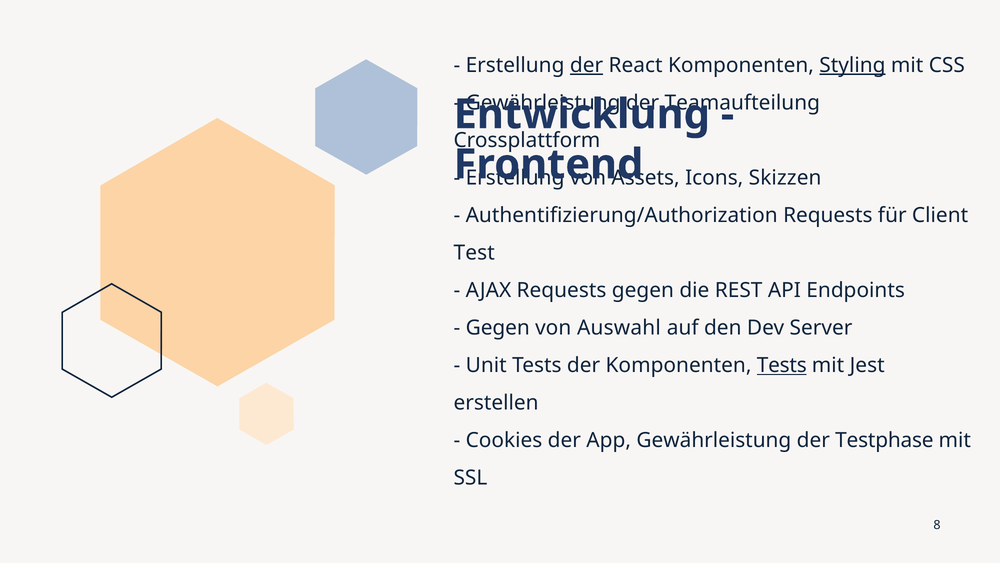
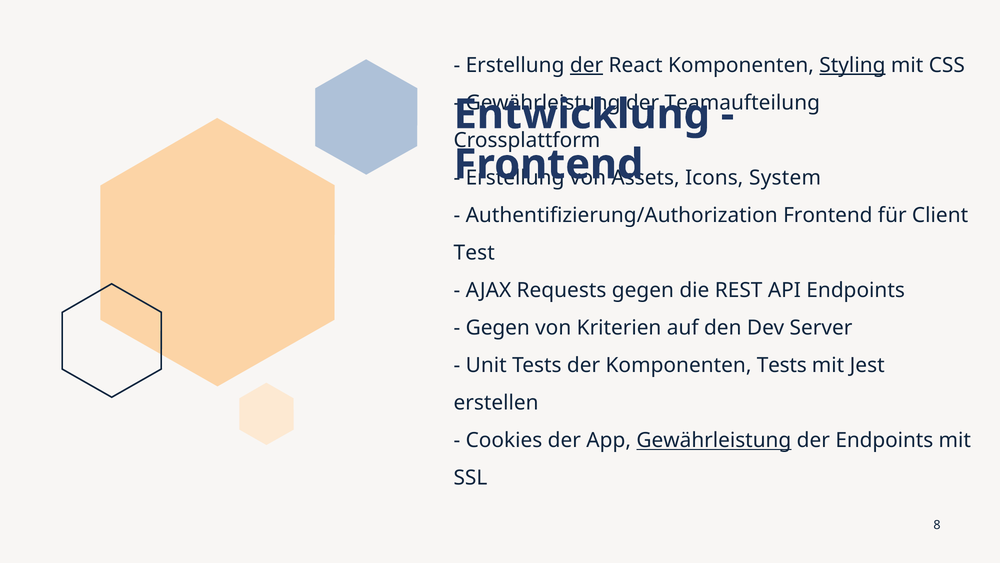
Skizzen: Skizzen -> System
Authentifizierung/Authorization Requests: Requests -> Frontend
Auswahl: Auswahl -> Kriterien
Tests at (782, 365) underline: present -> none
Gewährleistung at (714, 440) underline: none -> present
der Testphase: Testphase -> Endpoints
